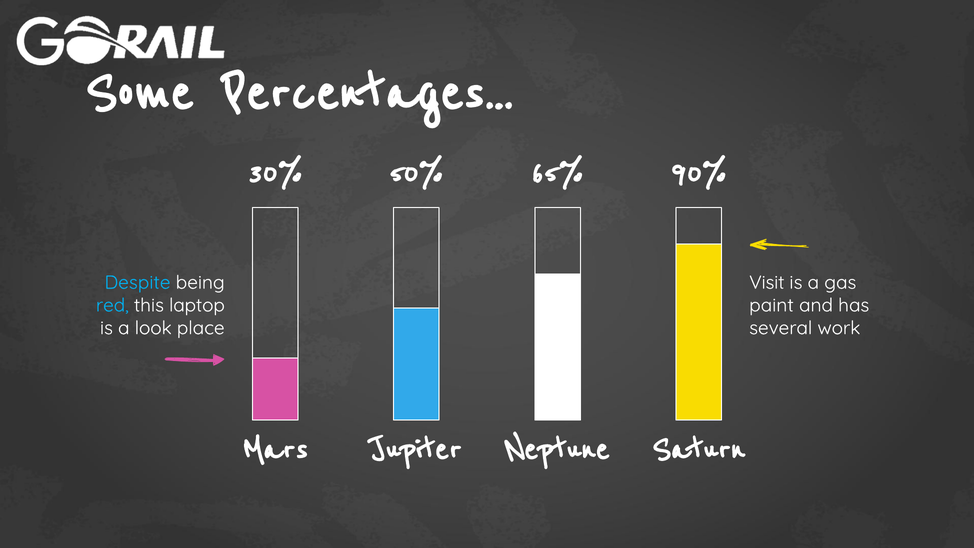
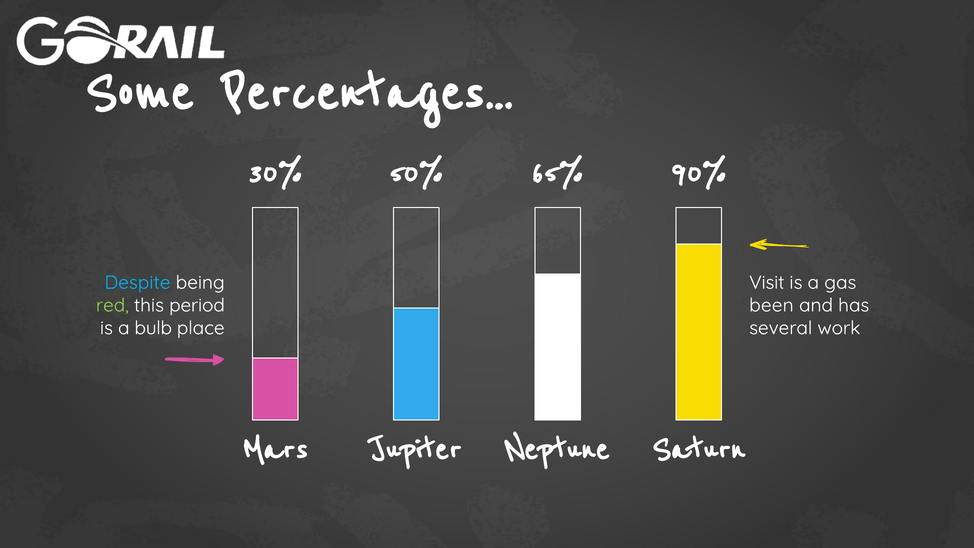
red colour: light blue -> light green
laptop: laptop -> period
paint: paint -> been
look: look -> bulb
